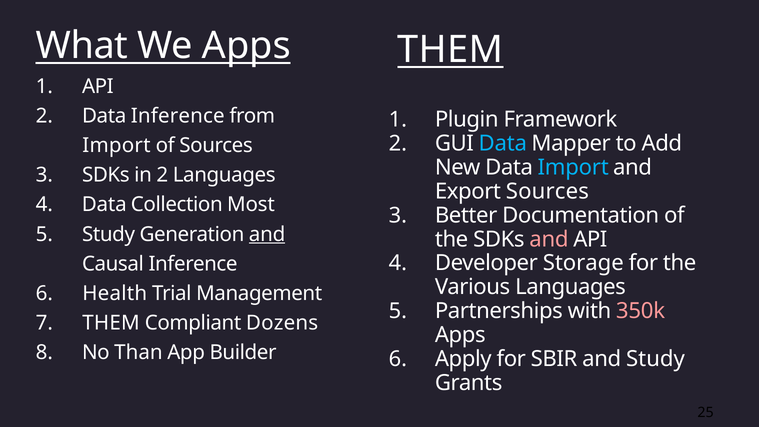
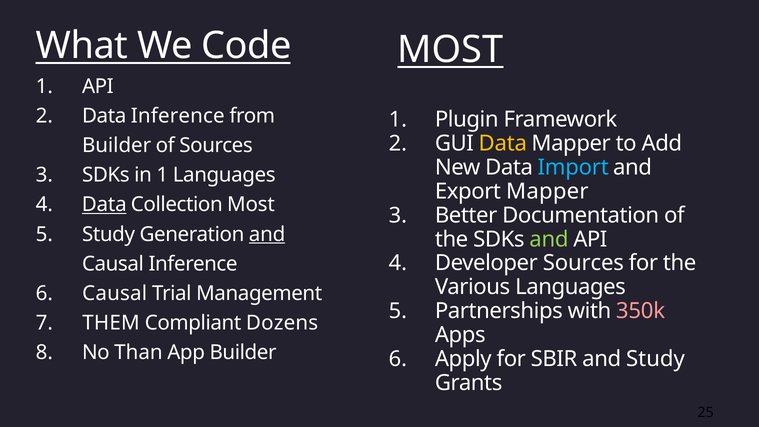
We Apps: Apps -> Code
THEM at (450, 50): THEM -> MOST
Data at (503, 144) colour: light blue -> yellow
Import at (116, 145): Import -> Builder
in 2: 2 -> 1
Export Sources: Sources -> Mapper
Data at (104, 205) underline: none -> present
and at (549, 239) colour: pink -> light green
Developer Storage: Storage -> Sources
Health at (115, 293): Health -> Causal
